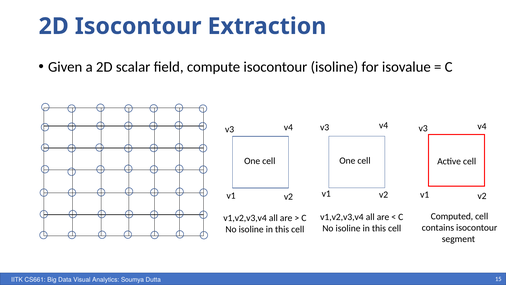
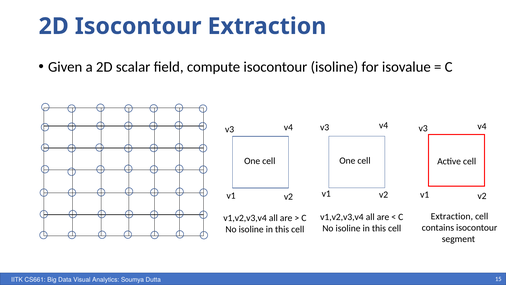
Computed at (452, 216): Computed -> Extraction
